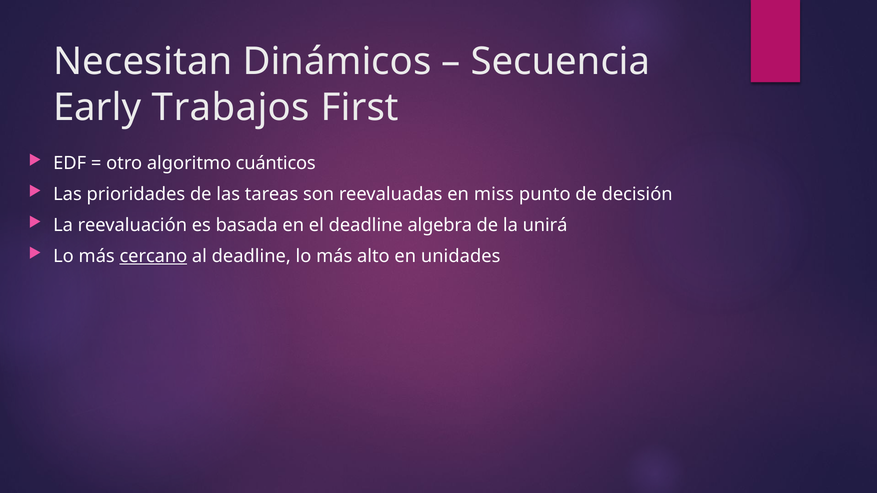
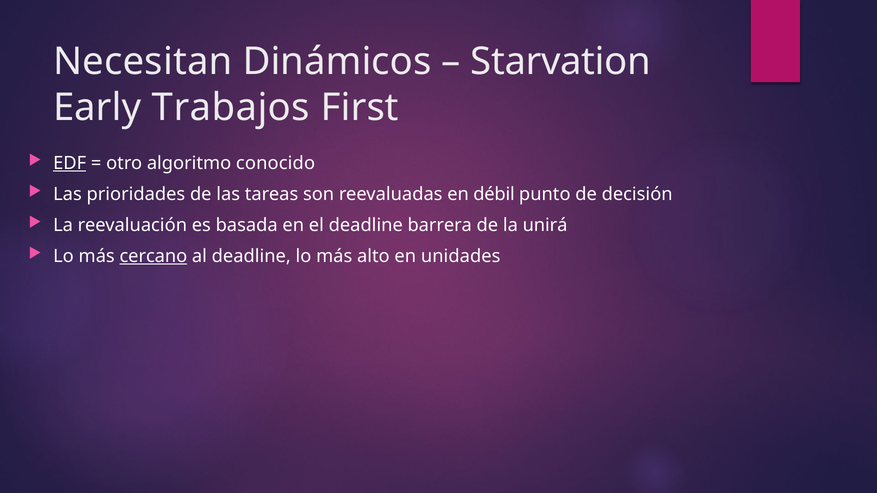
Secuencia: Secuencia -> Starvation
EDF underline: none -> present
cuánticos: cuánticos -> conocido
miss: miss -> débil
algebra: algebra -> barrera
